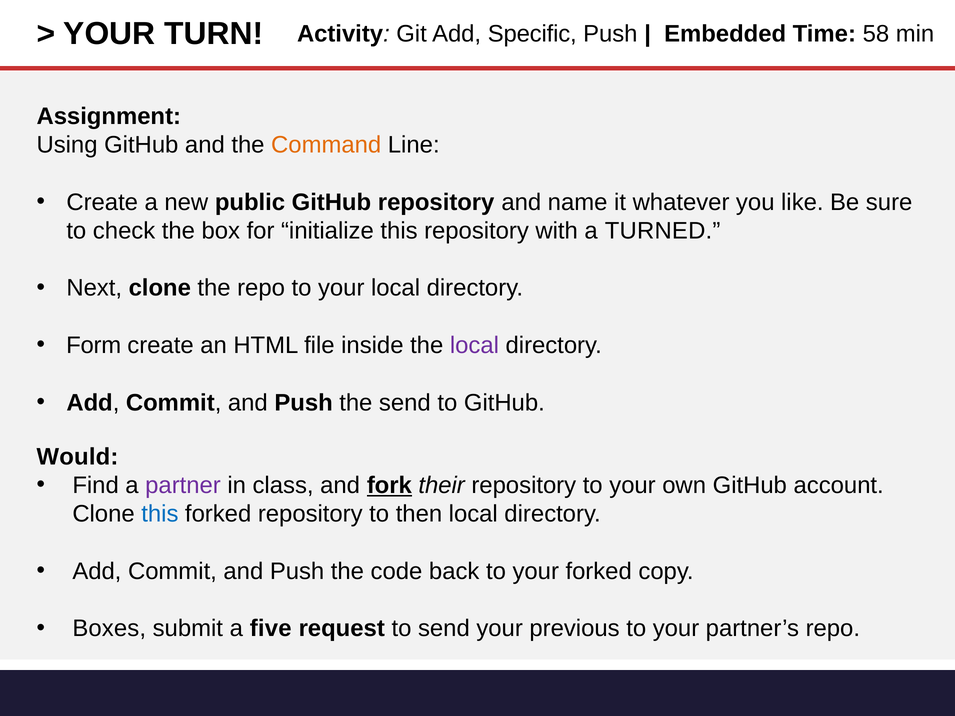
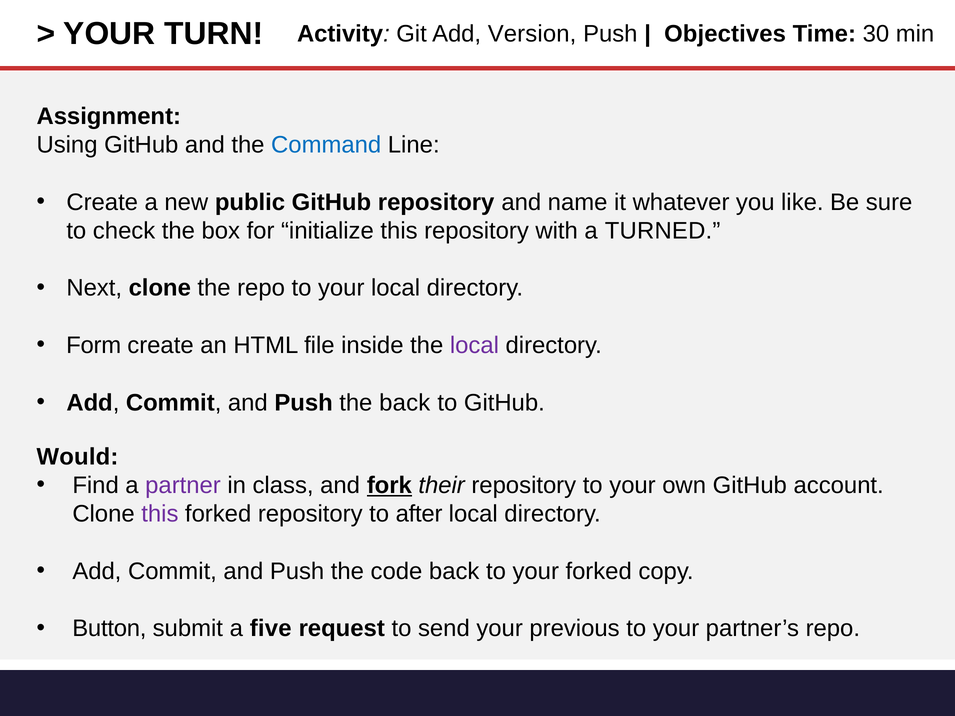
Specific: Specific -> Version
Embedded: Embedded -> Objectives
58: 58 -> 30
Command colour: orange -> blue
the send: send -> back
this at (160, 514) colour: blue -> purple
then: then -> after
Boxes: Boxes -> Button
